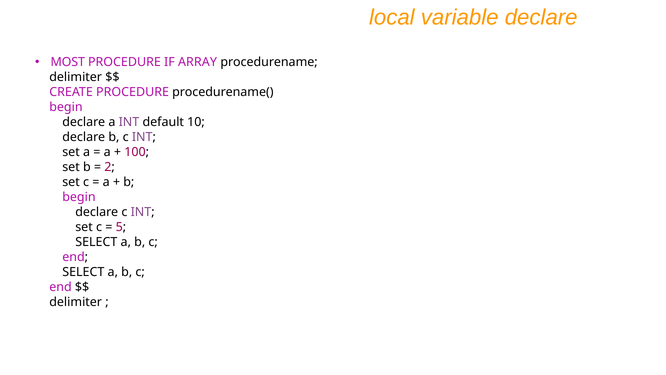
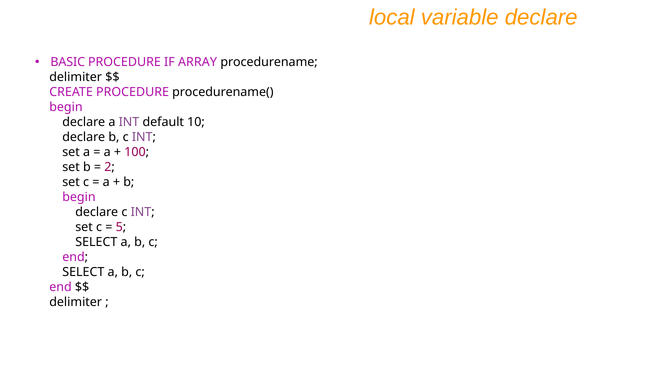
MOST: MOST -> BASIC
